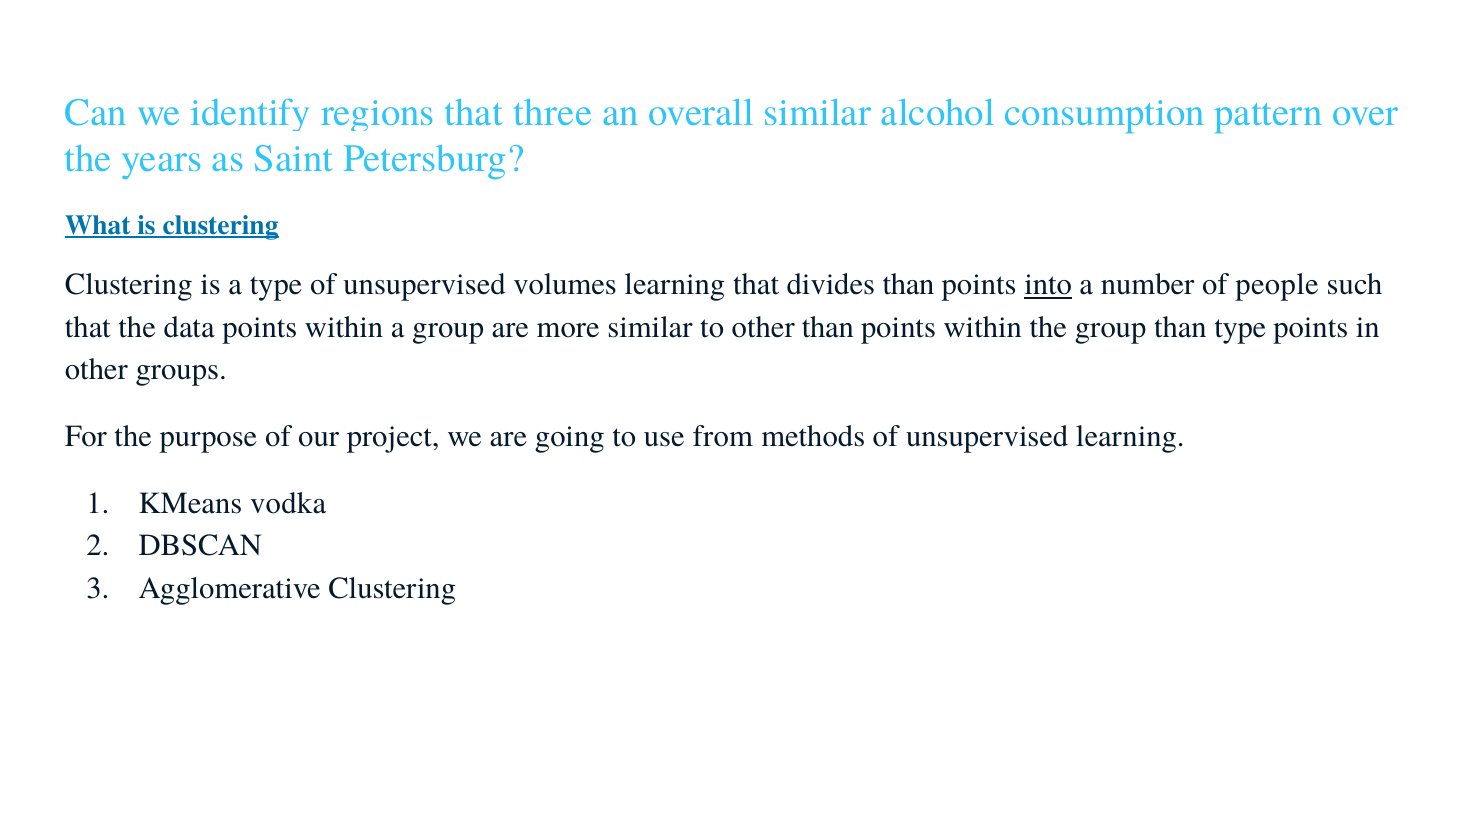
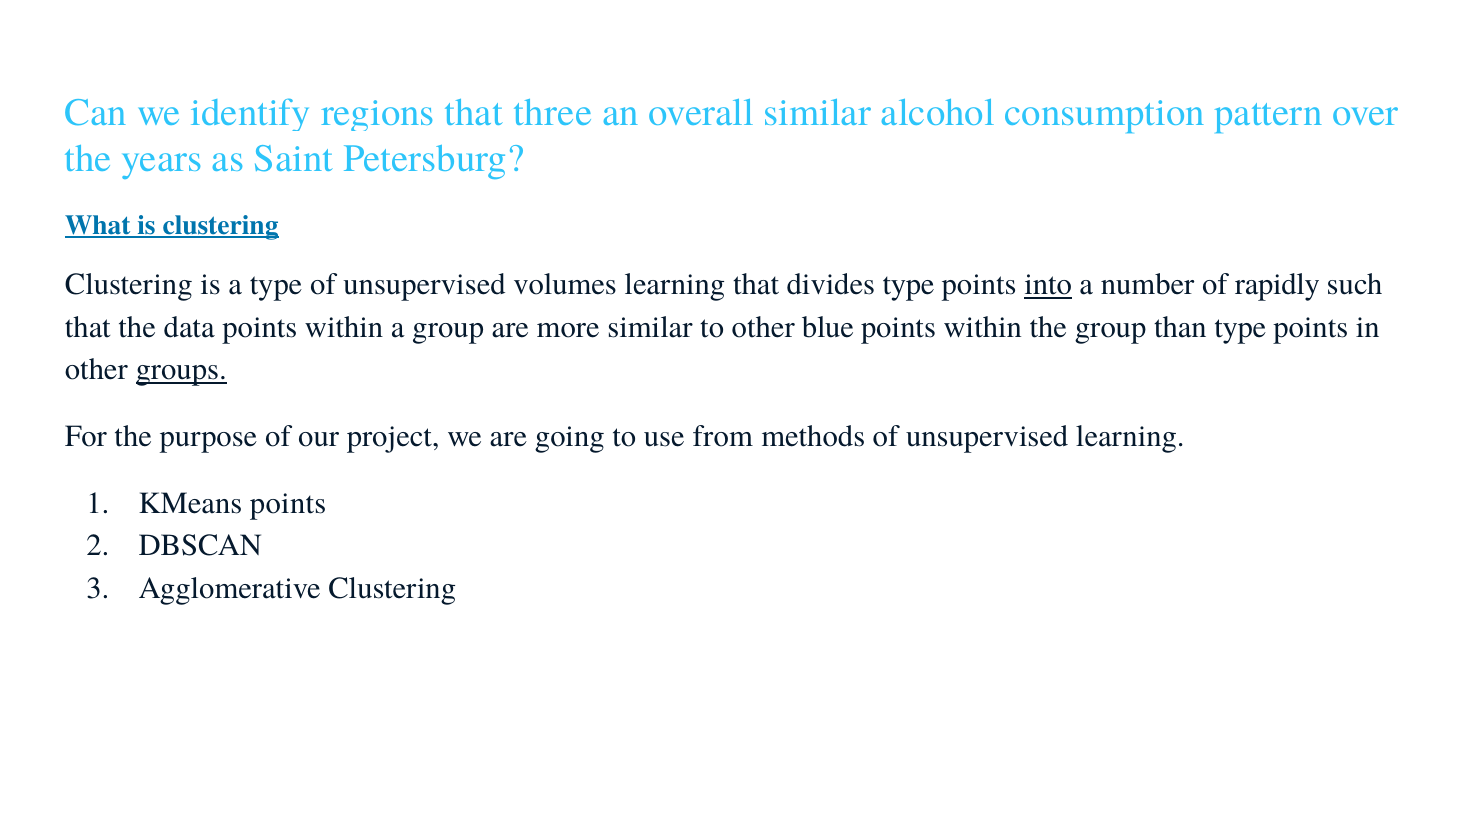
divides than: than -> type
people: people -> rapidly
other than: than -> blue
groups underline: none -> present
KMeans vodka: vodka -> points
